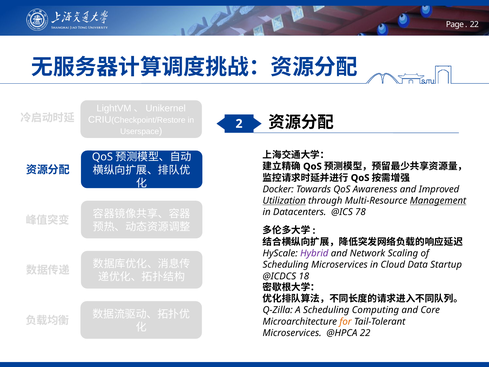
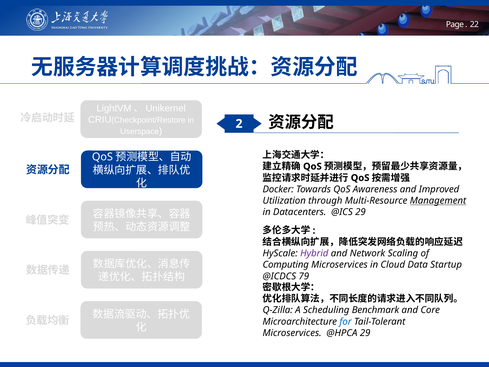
Utilization underline: present -> none
@ICS 78: 78 -> 29
Scheduling at (286, 265): Scheduling -> Computing
18: 18 -> 79
Computing: Computing -> Benchmark
for colour: orange -> blue
@HPCA 22: 22 -> 29
